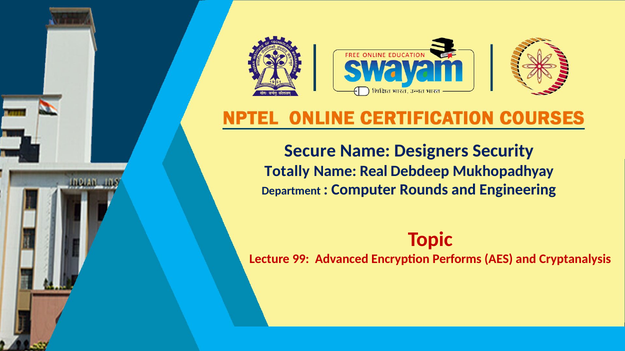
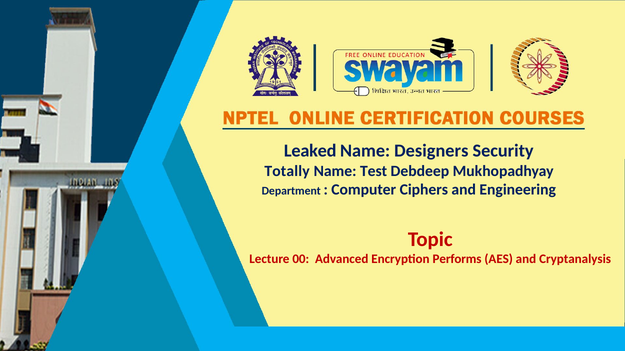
Secure: Secure -> Leaked
Real: Real -> Test
Rounds: Rounds -> Ciphers
99: 99 -> 00
